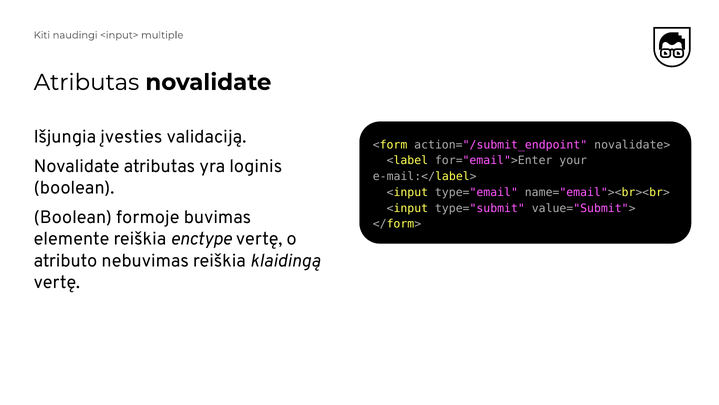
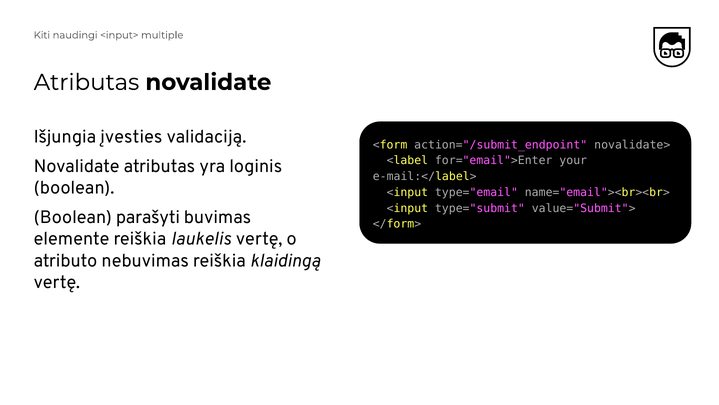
formoje: formoje -> parašyti
enctype: enctype -> laukelis
